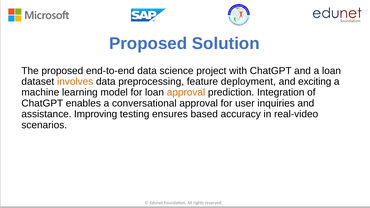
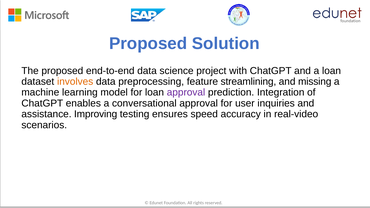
deployment: deployment -> streamlining
exciting: exciting -> missing
approval at (186, 92) colour: orange -> purple
based: based -> speed
